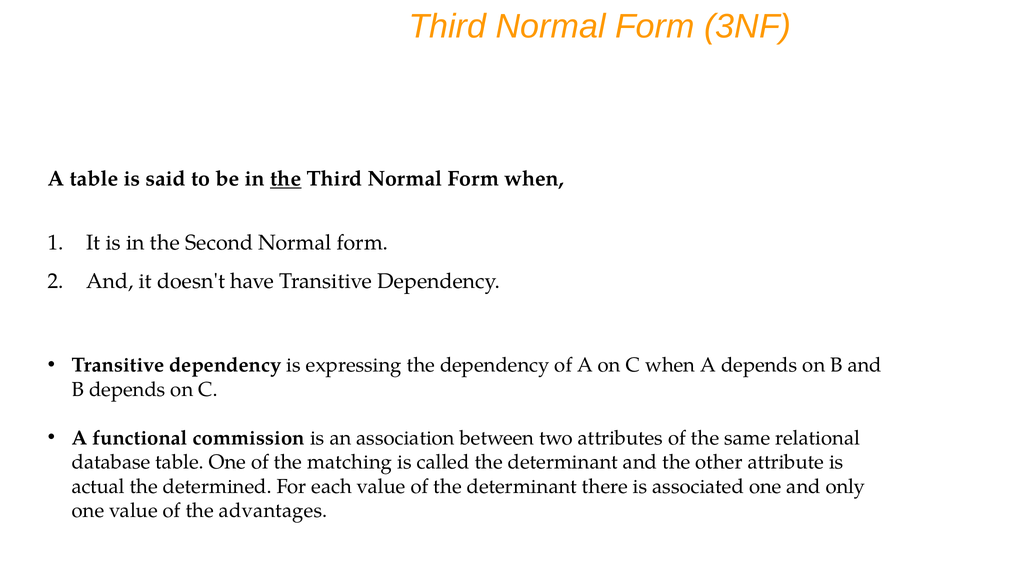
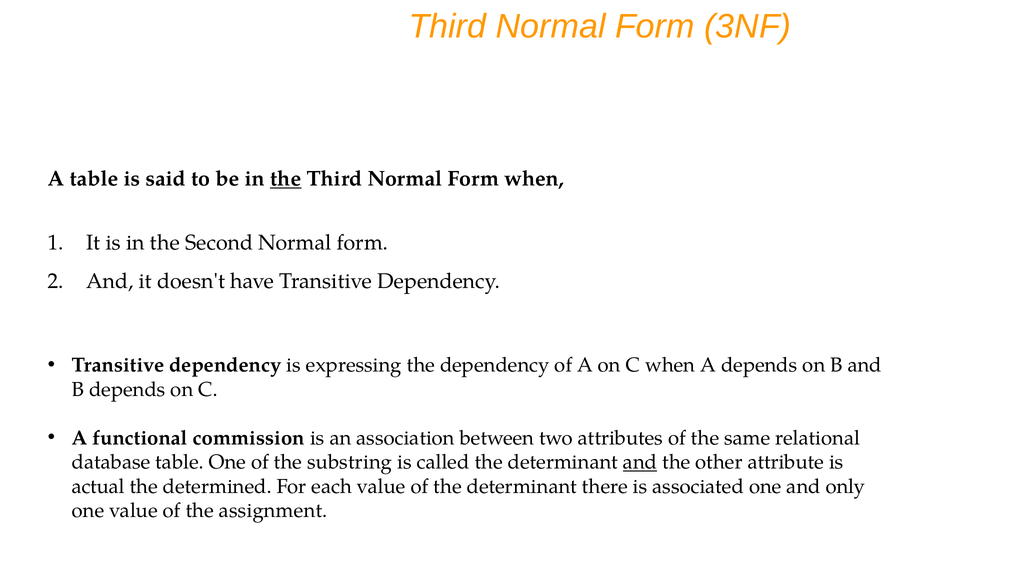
matching: matching -> substring
and at (640, 463) underline: none -> present
advantages: advantages -> assignment
